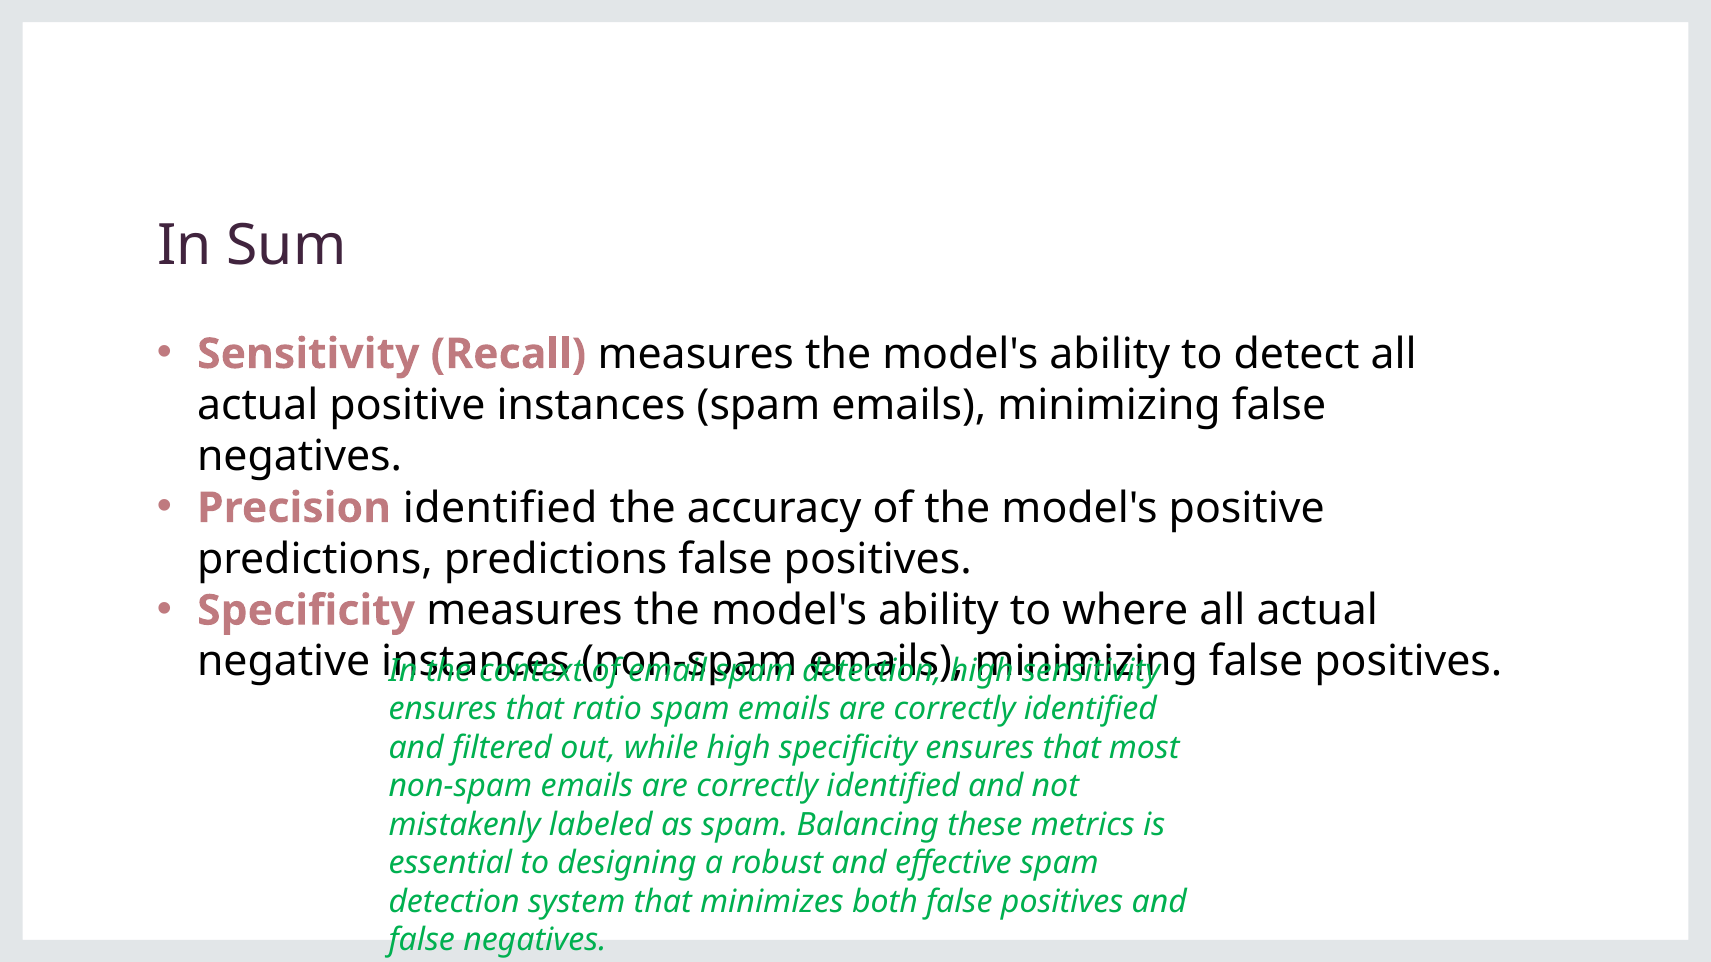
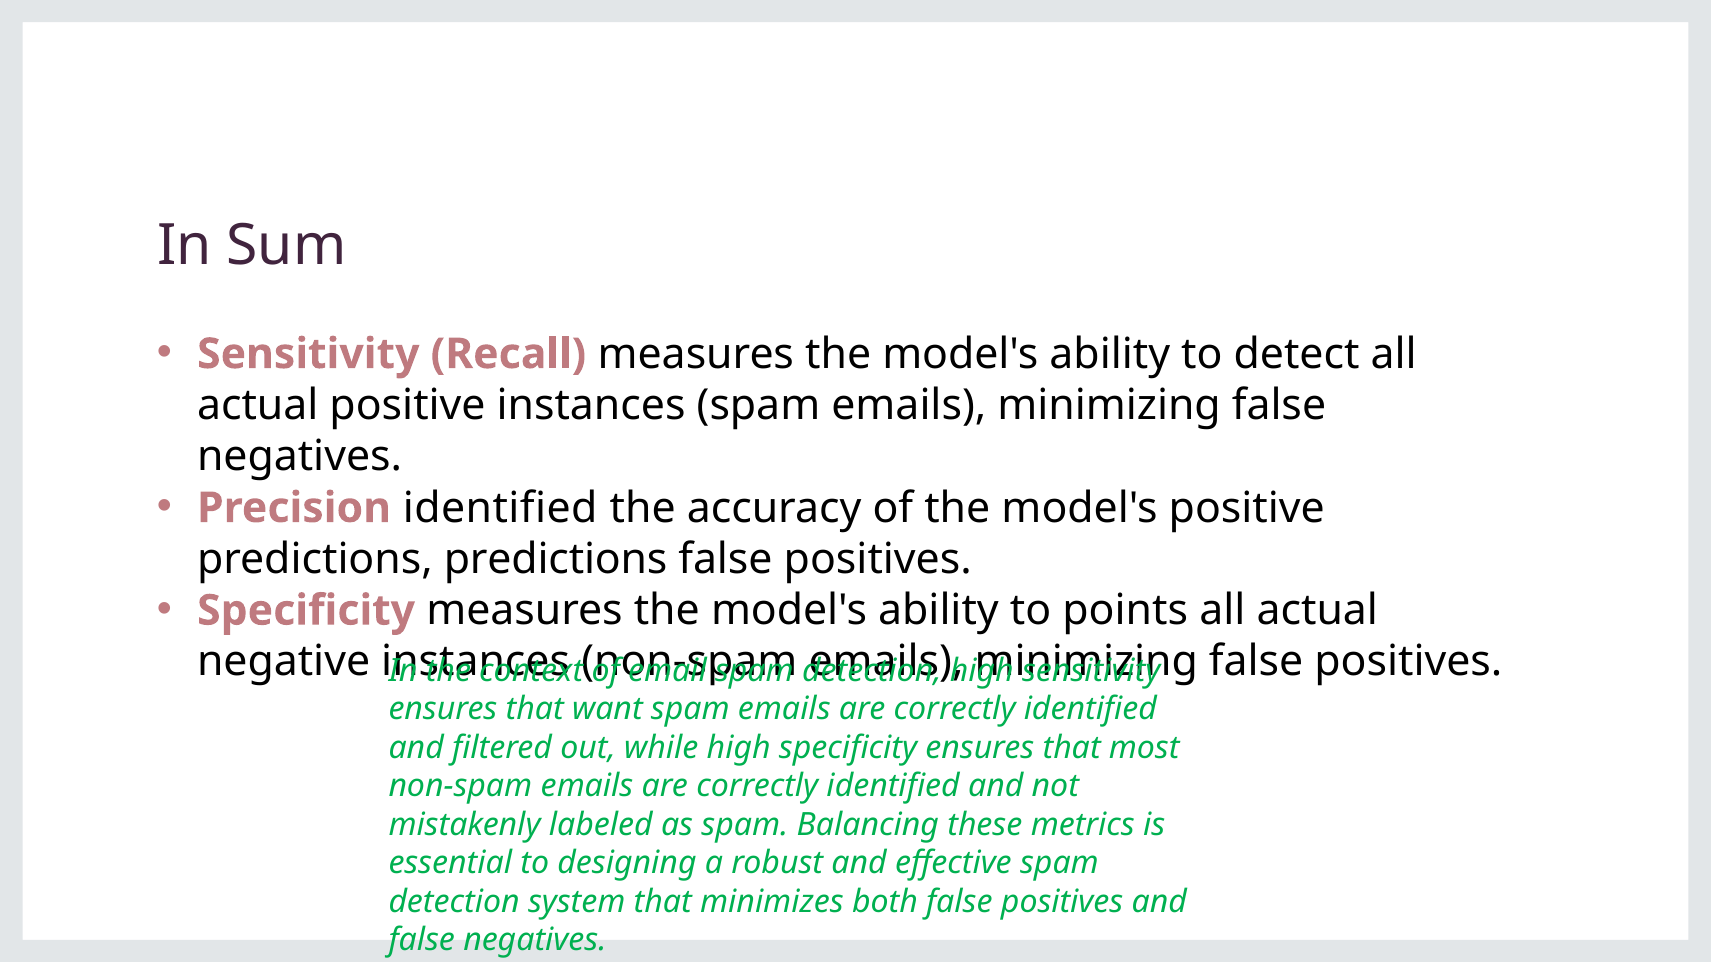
where: where -> points
ratio: ratio -> want
